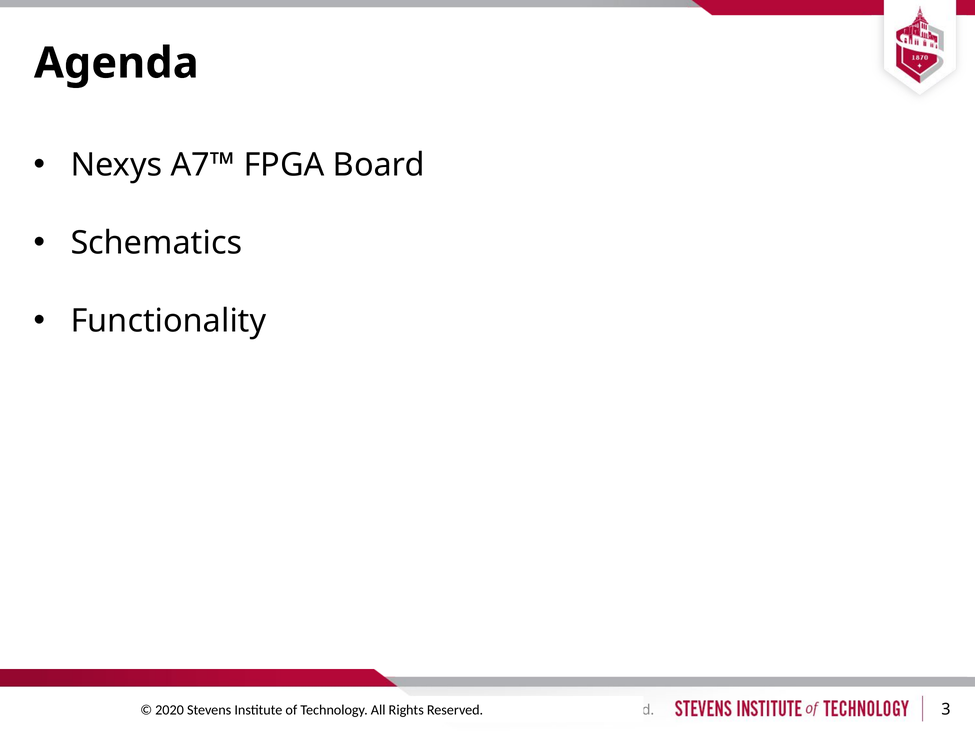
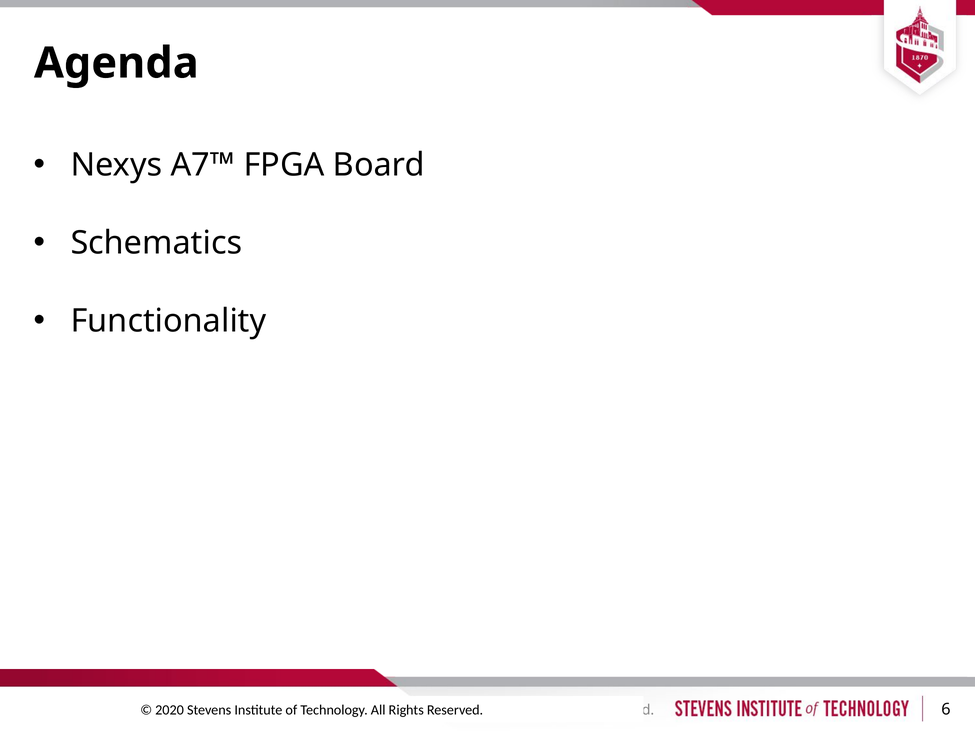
3: 3 -> 6
